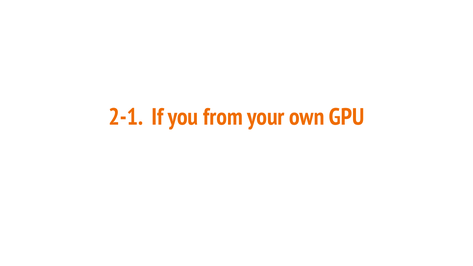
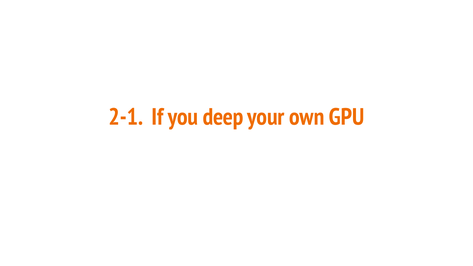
from: from -> deep
